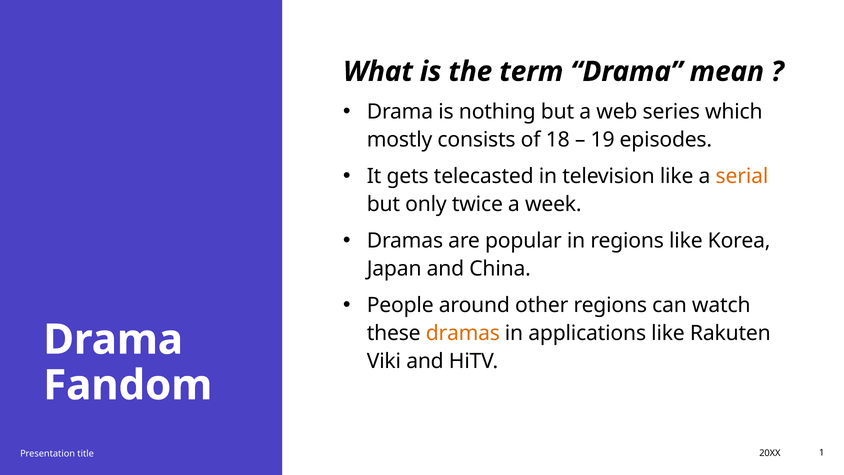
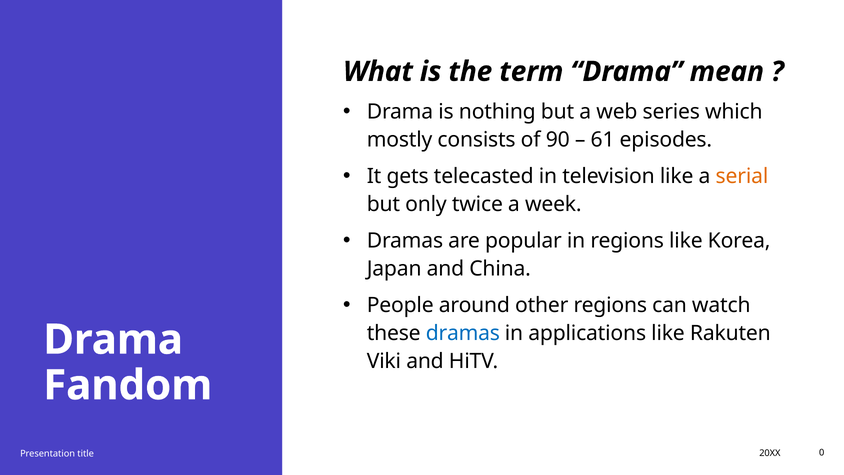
18: 18 -> 90
19: 19 -> 61
dramas at (463, 333) colour: orange -> blue
1: 1 -> 0
